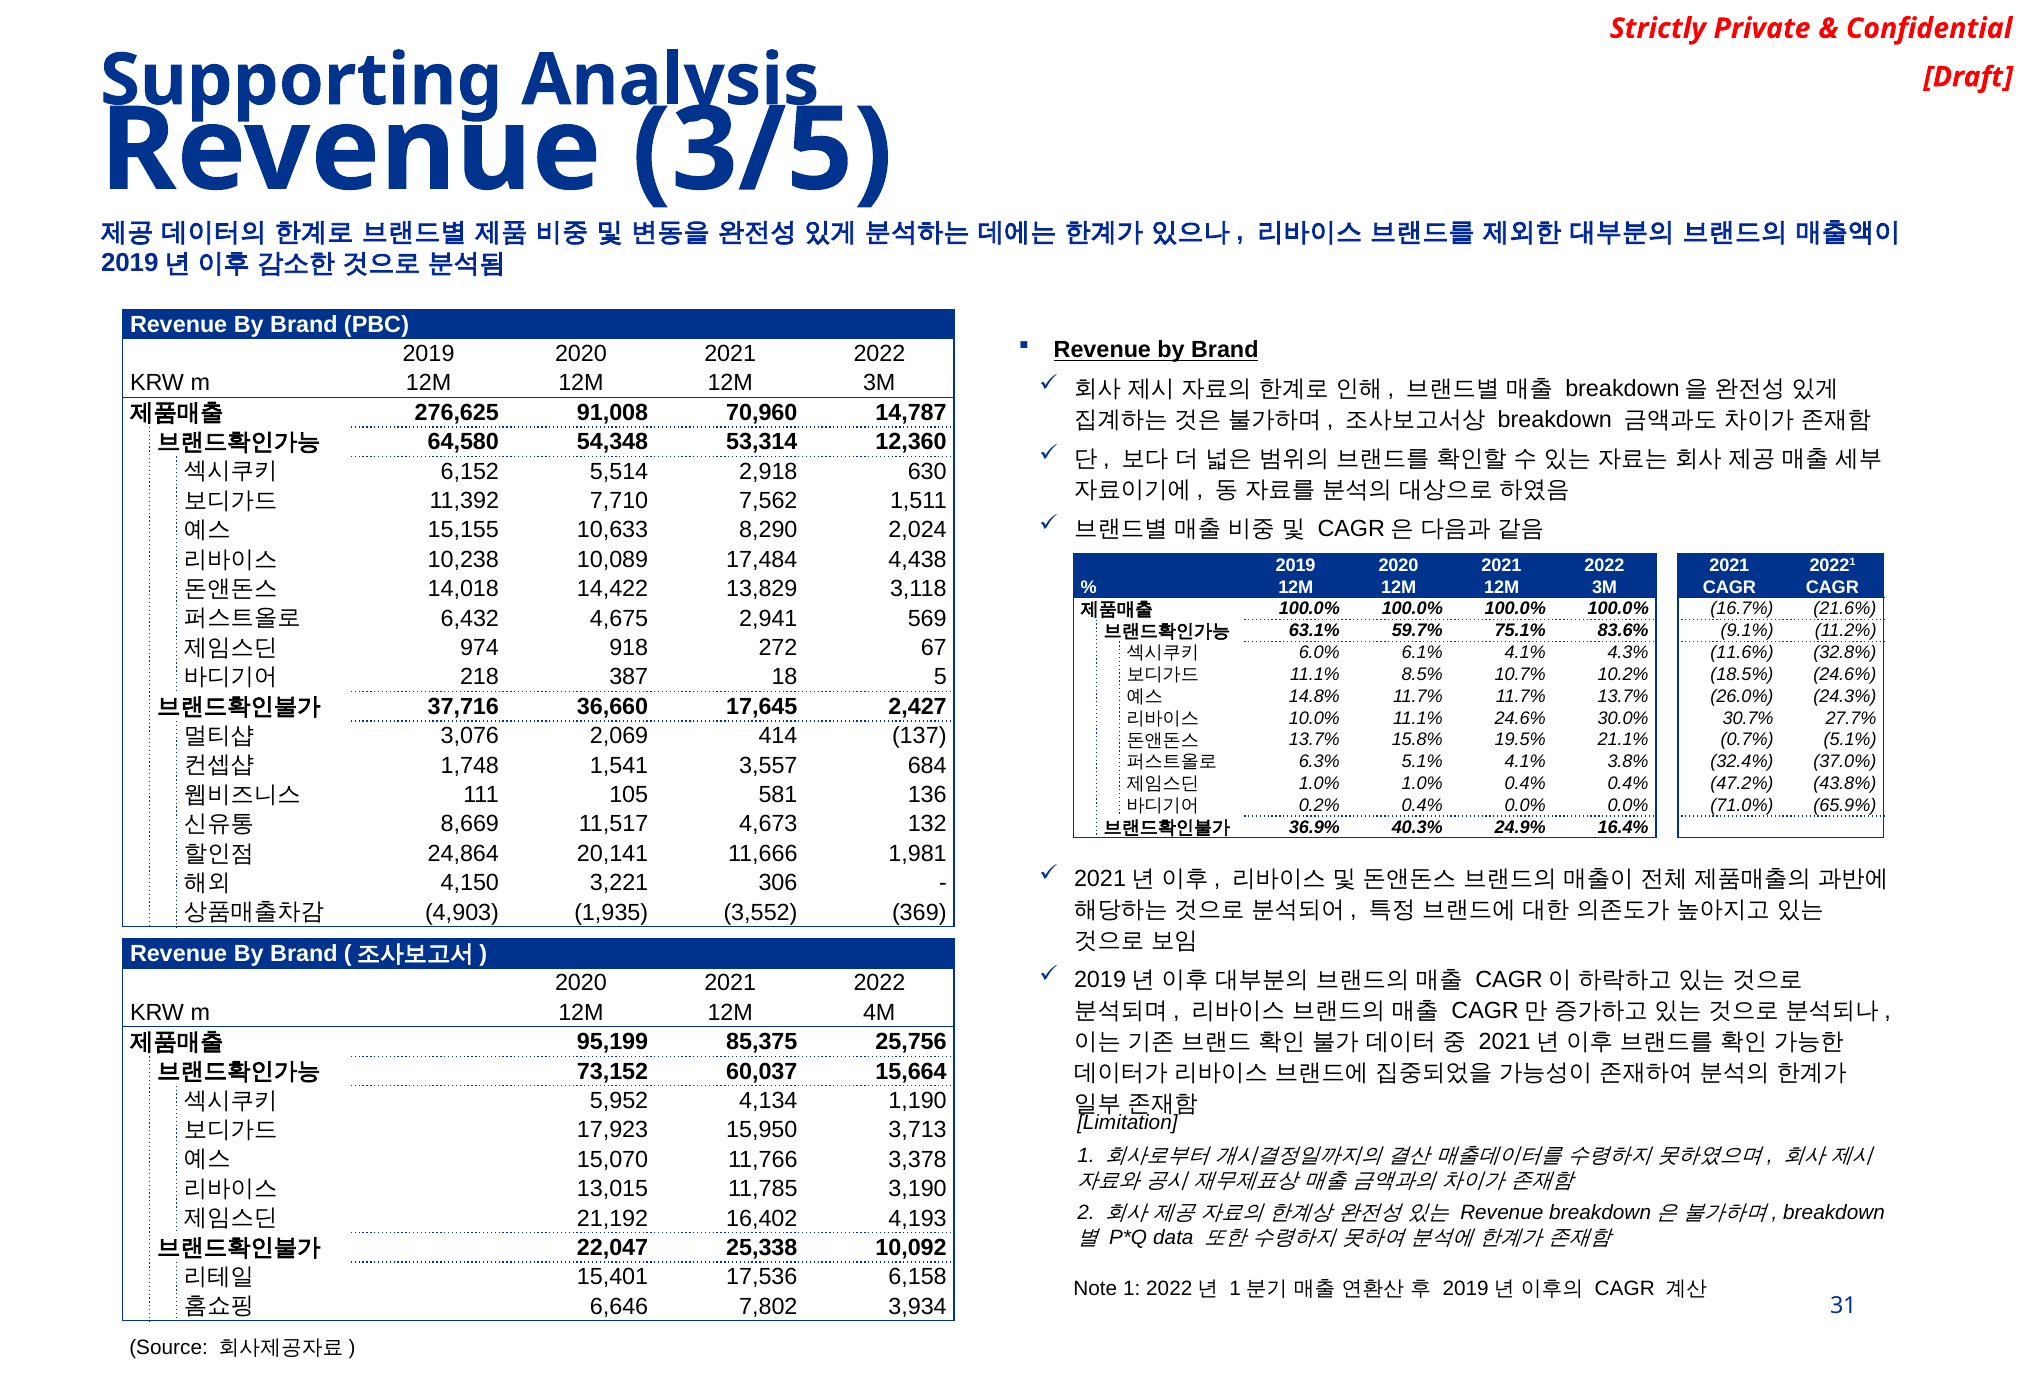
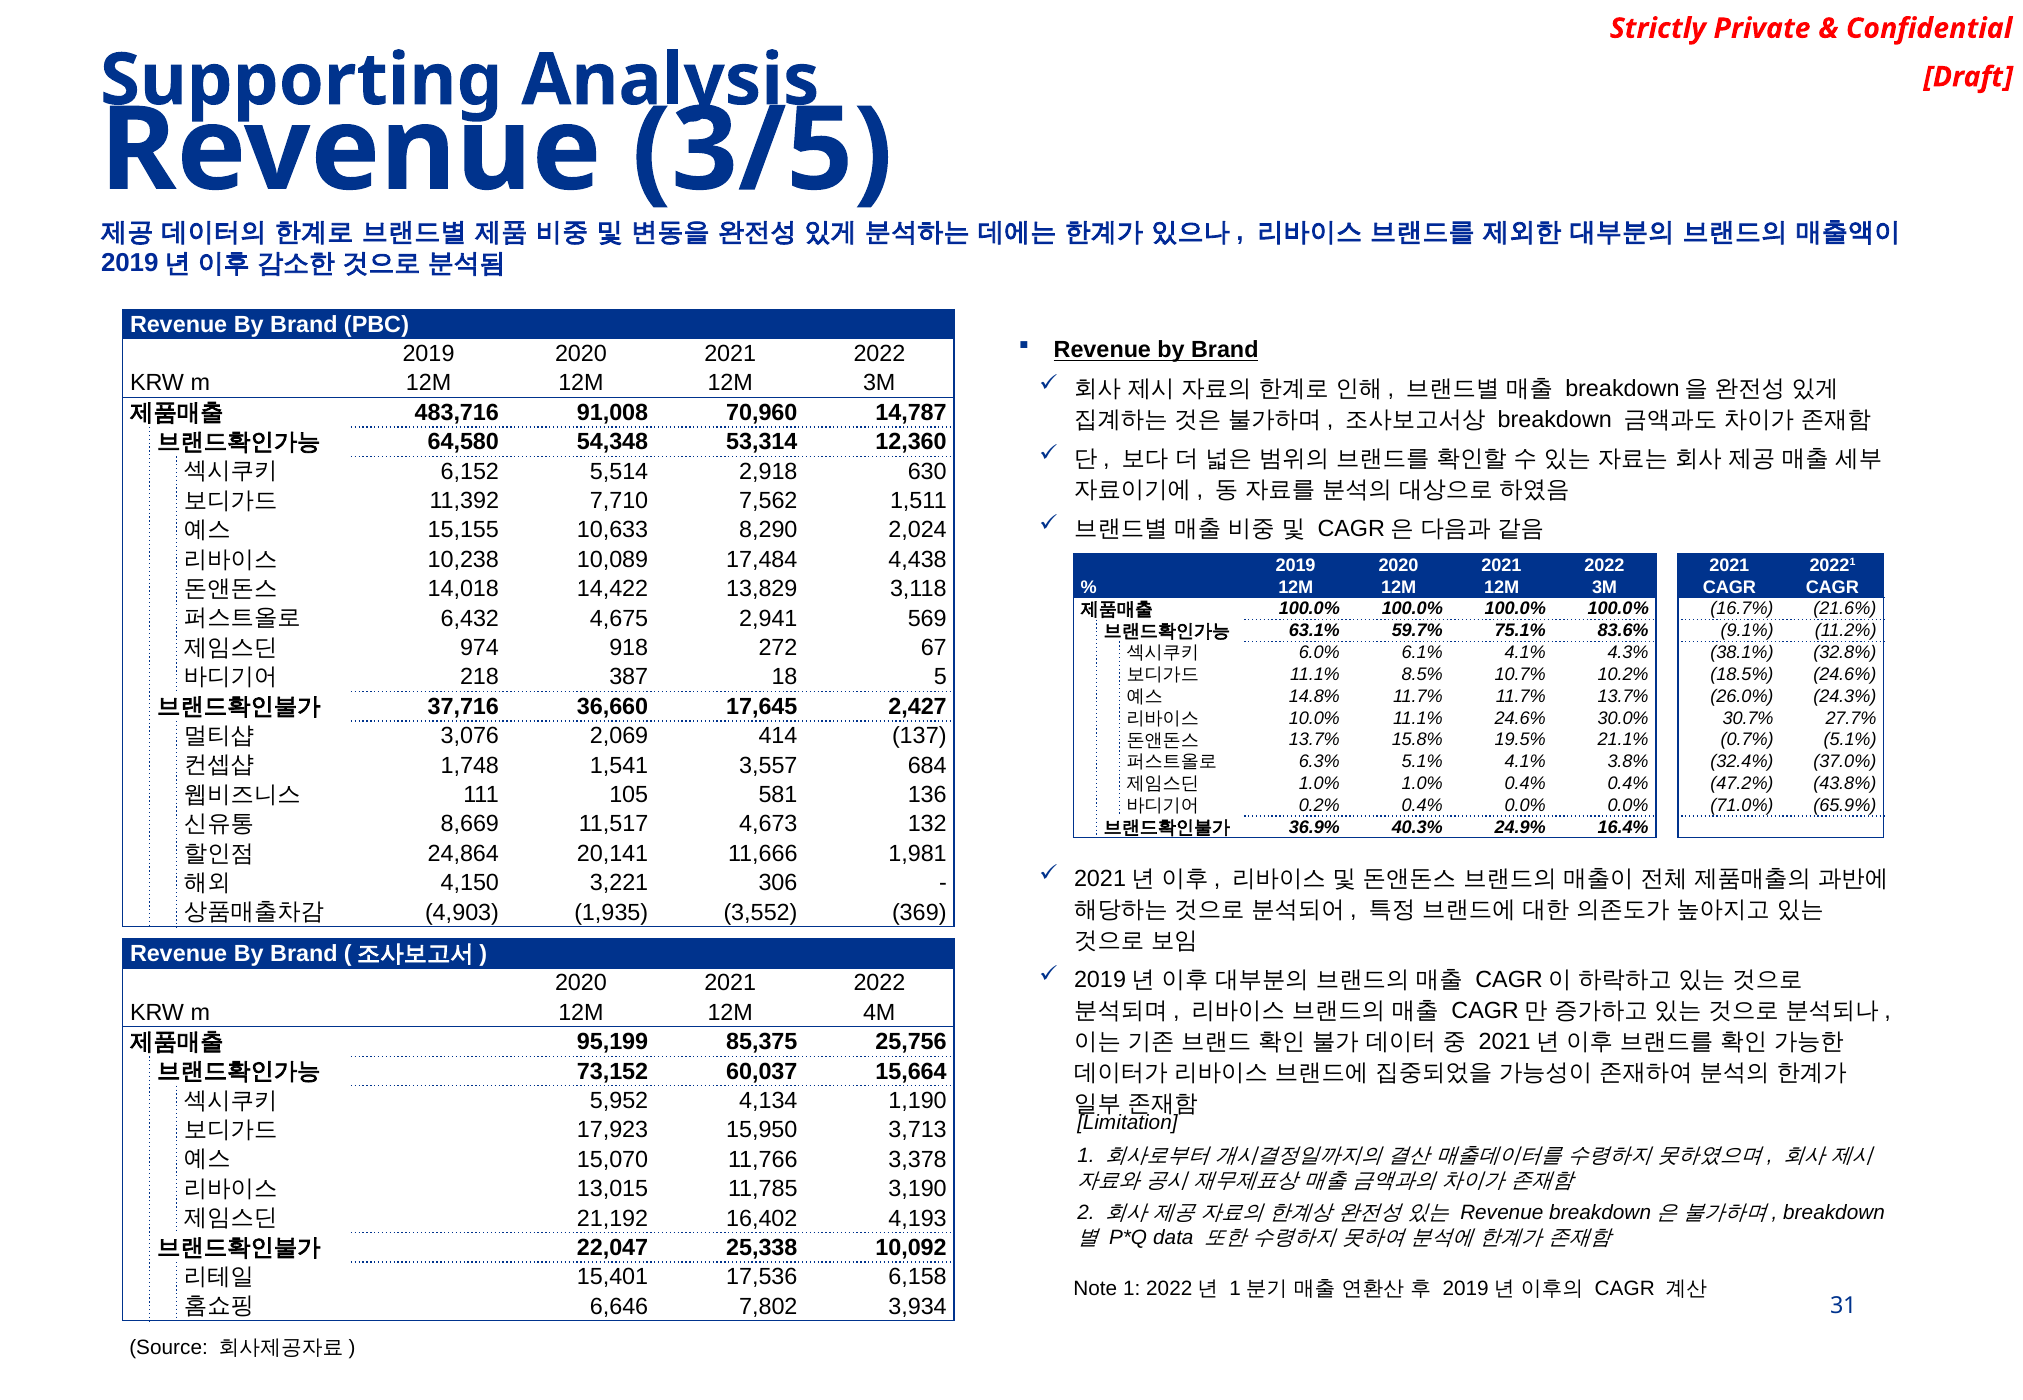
276,625: 276,625 -> 483,716
11.6%: 11.6% -> 38.1%
